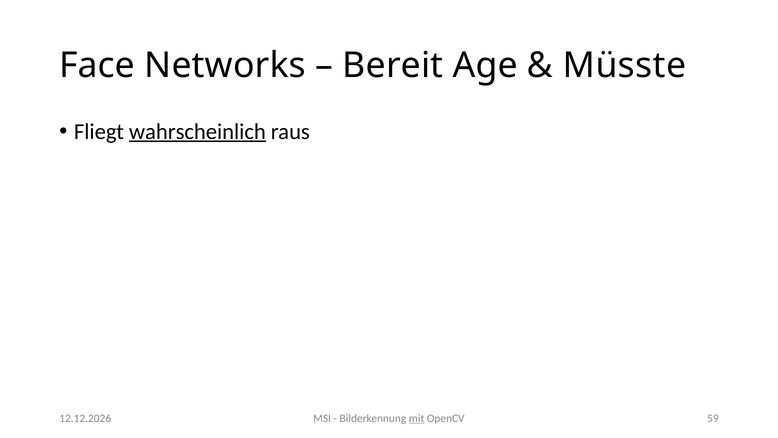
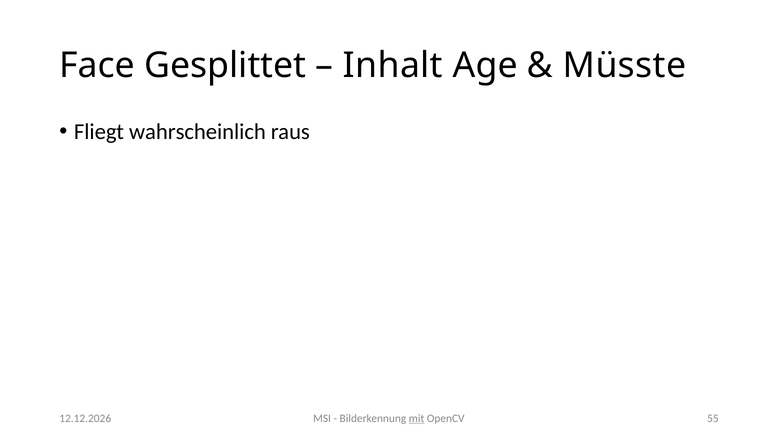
Networks: Networks -> Gesplittet
Bereit: Bereit -> Inhalt
wahrscheinlich underline: present -> none
59: 59 -> 55
